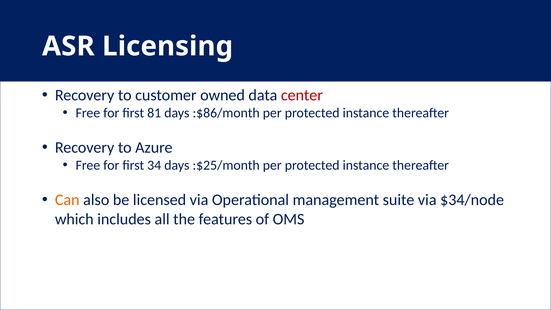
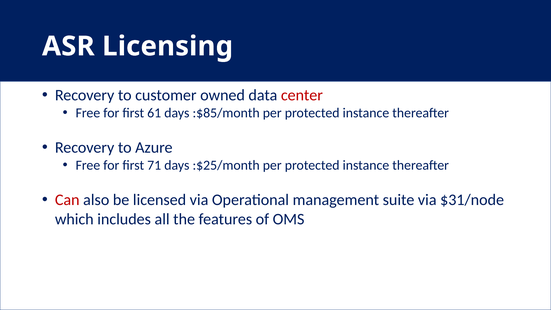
81: 81 -> 61
:$86/month: :$86/month -> :$85/month
34: 34 -> 71
Can colour: orange -> red
$34/node: $34/node -> $31/node
